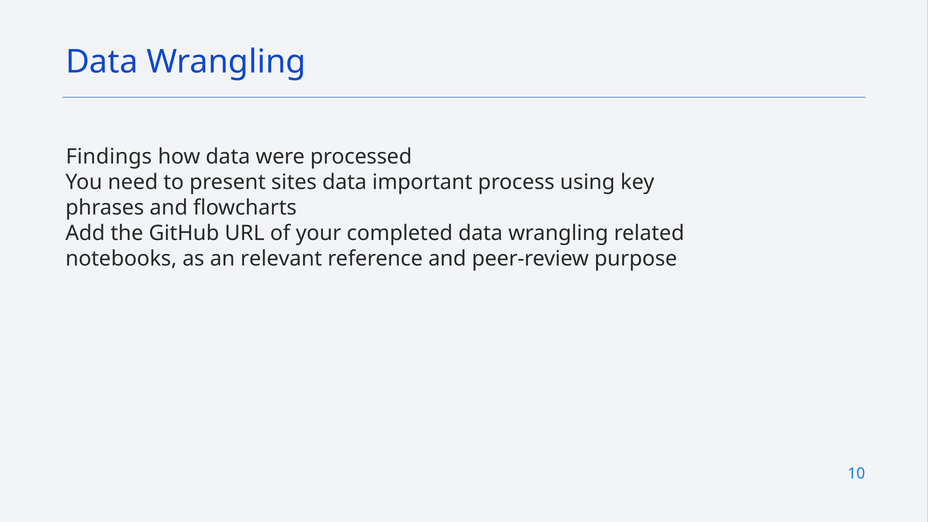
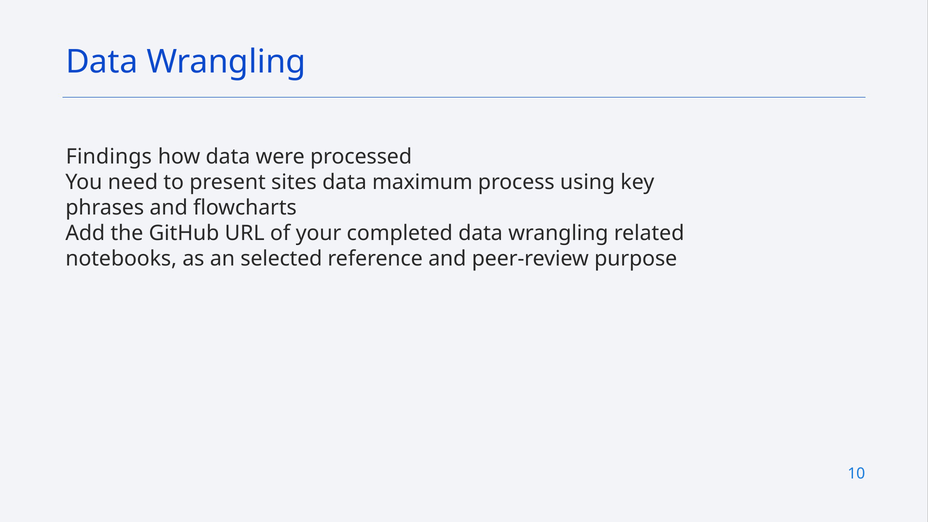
important: important -> maximum
relevant: relevant -> selected
